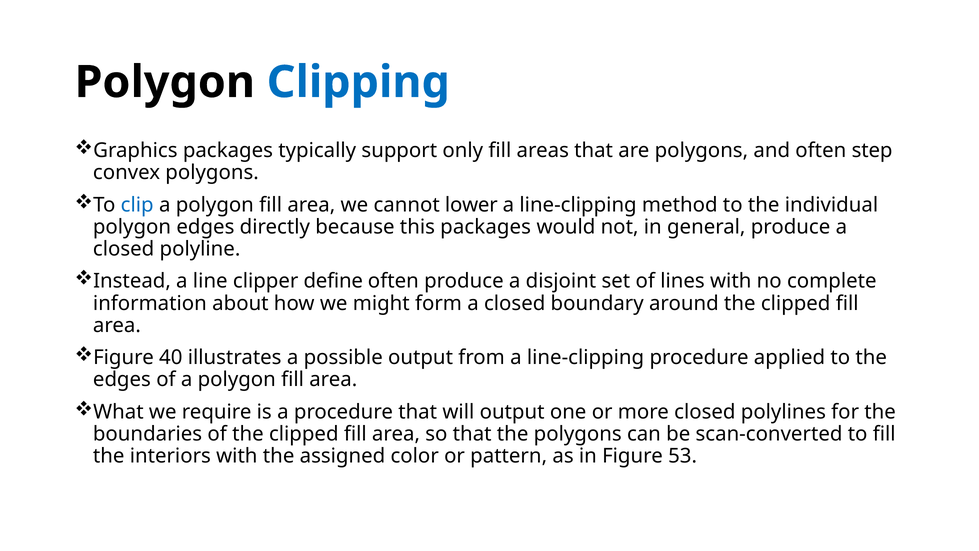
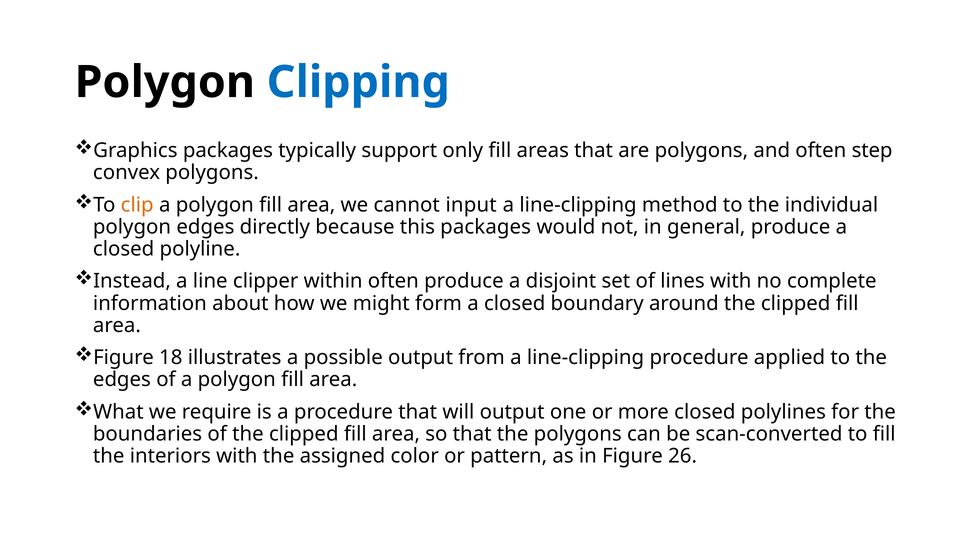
clip colour: blue -> orange
lower: lower -> input
define: define -> within
40: 40 -> 18
53: 53 -> 26
